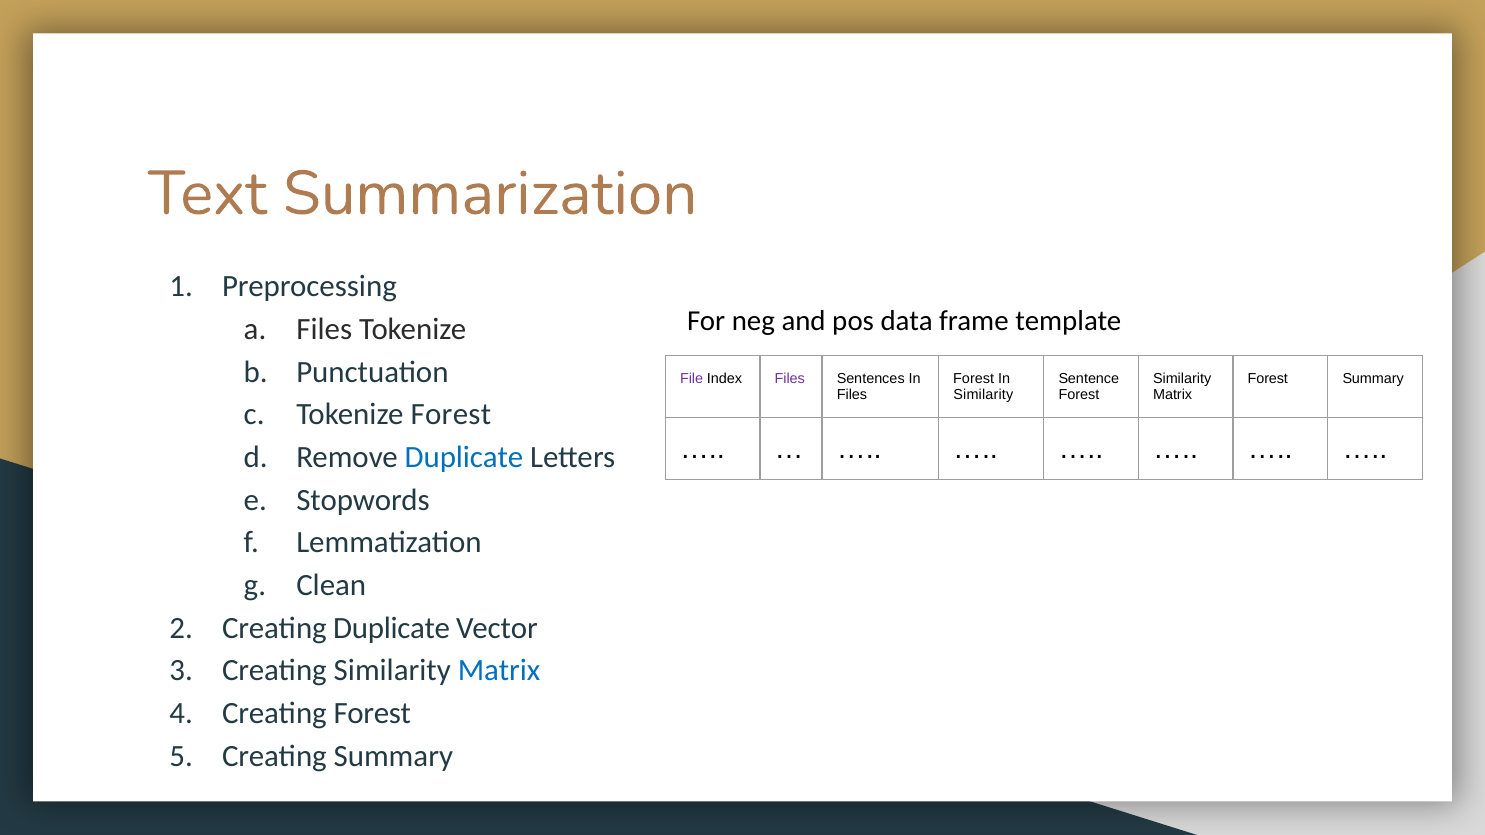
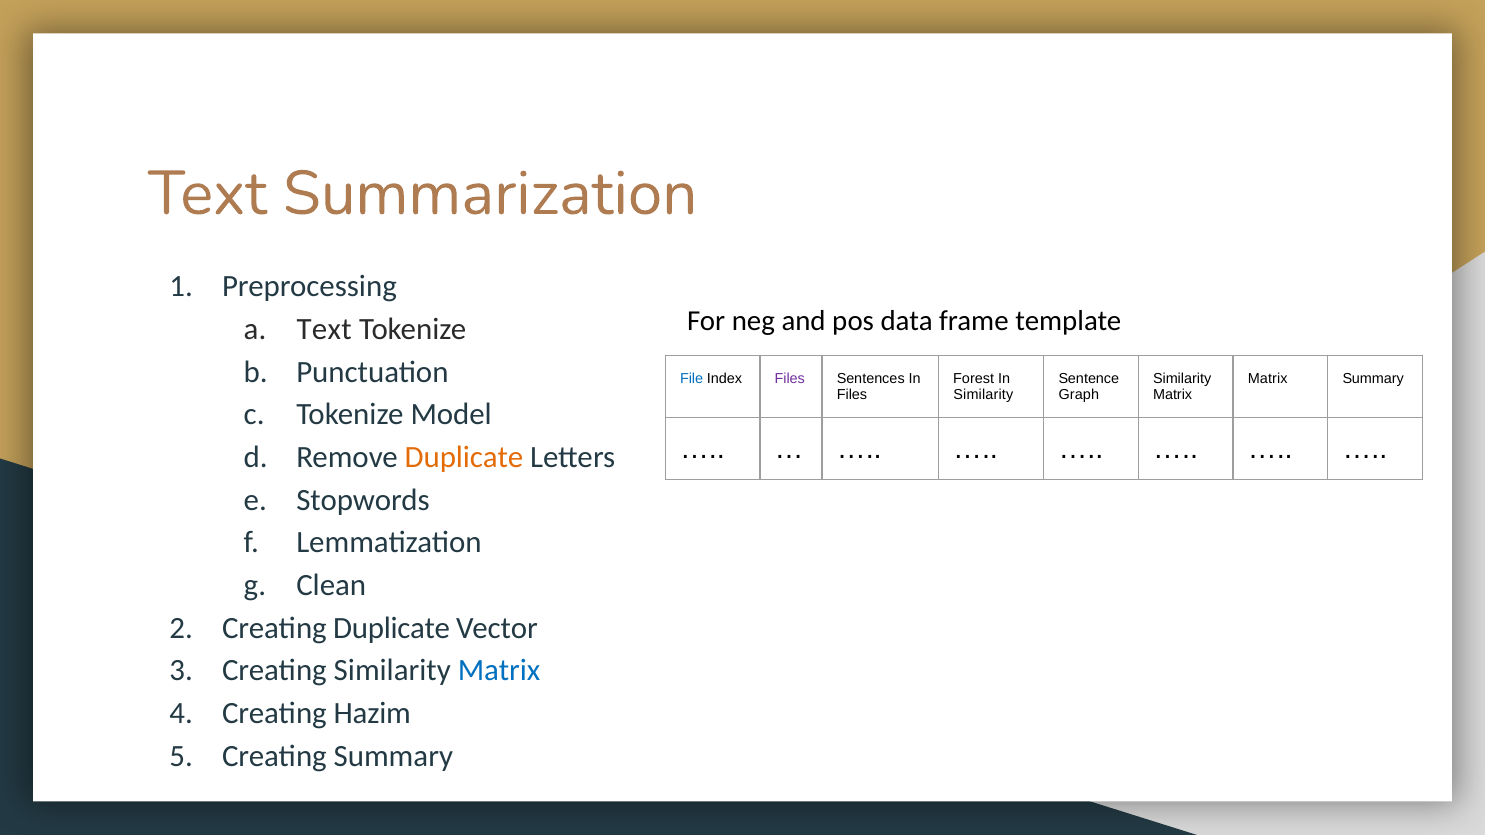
Files at (324, 329): Files -> Text
File colour: purple -> blue
Forest at (1268, 379): Forest -> Matrix
Forest at (1079, 395): Forest -> Graph
Tokenize Forest: Forest -> Model
Duplicate at (464, 457) colour: blue -> orange
Creating Forest: Forest -> Hazim
